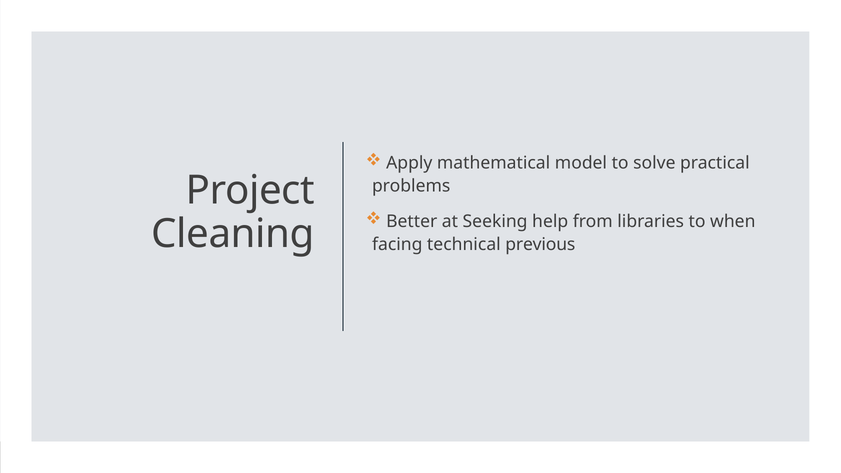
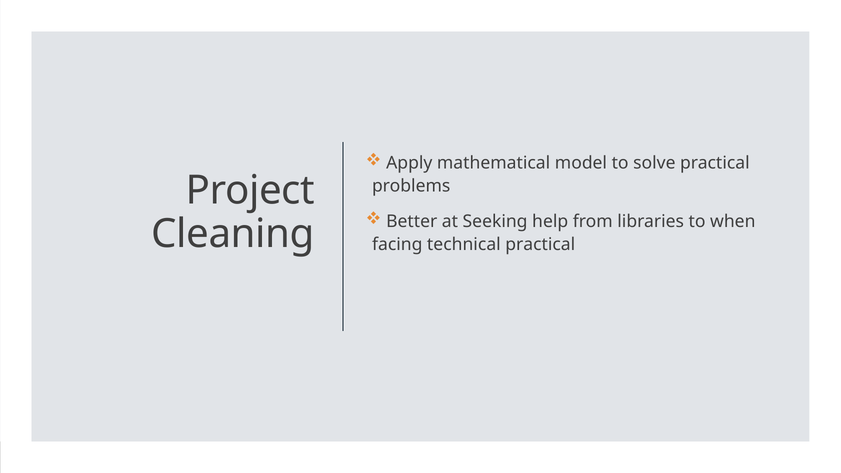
technical previous: previous -> practical
